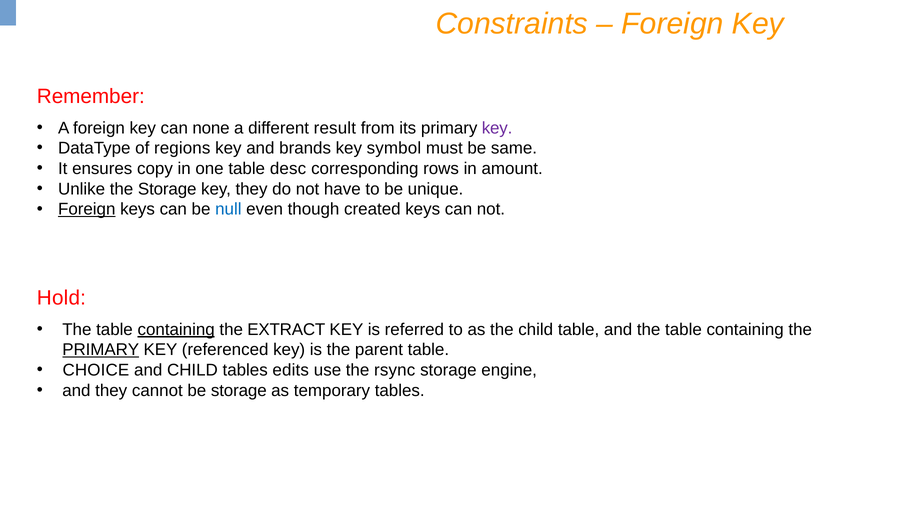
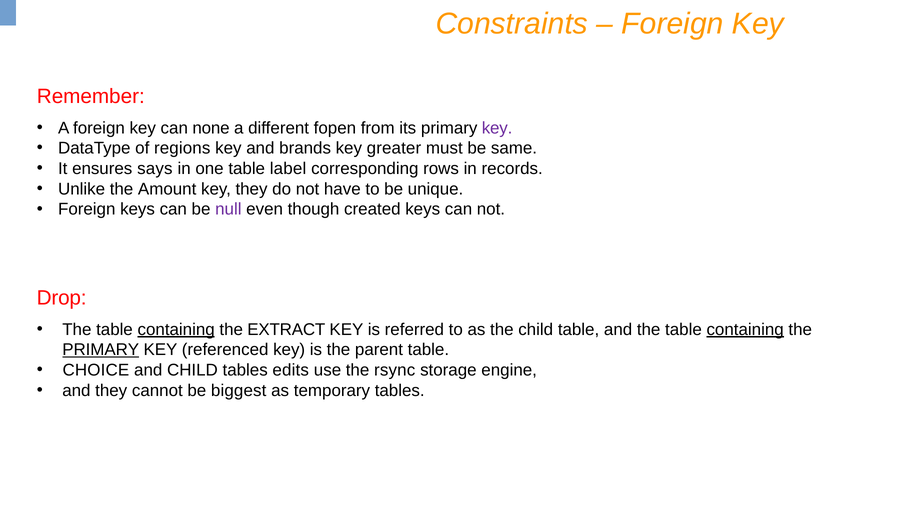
result: result -> fopen
symbol: symbol -> greater
copy: copy -> says
desc: desc -> label
amount: amount -> records
the Storage: Storage -> Amount
Foreign at (87, 209) underline: present -> none
null colour: blue -> purple
Hold: Hold -> Drop
containing at (745, 329) underline: none -> present
be storage: storage -> biggest
